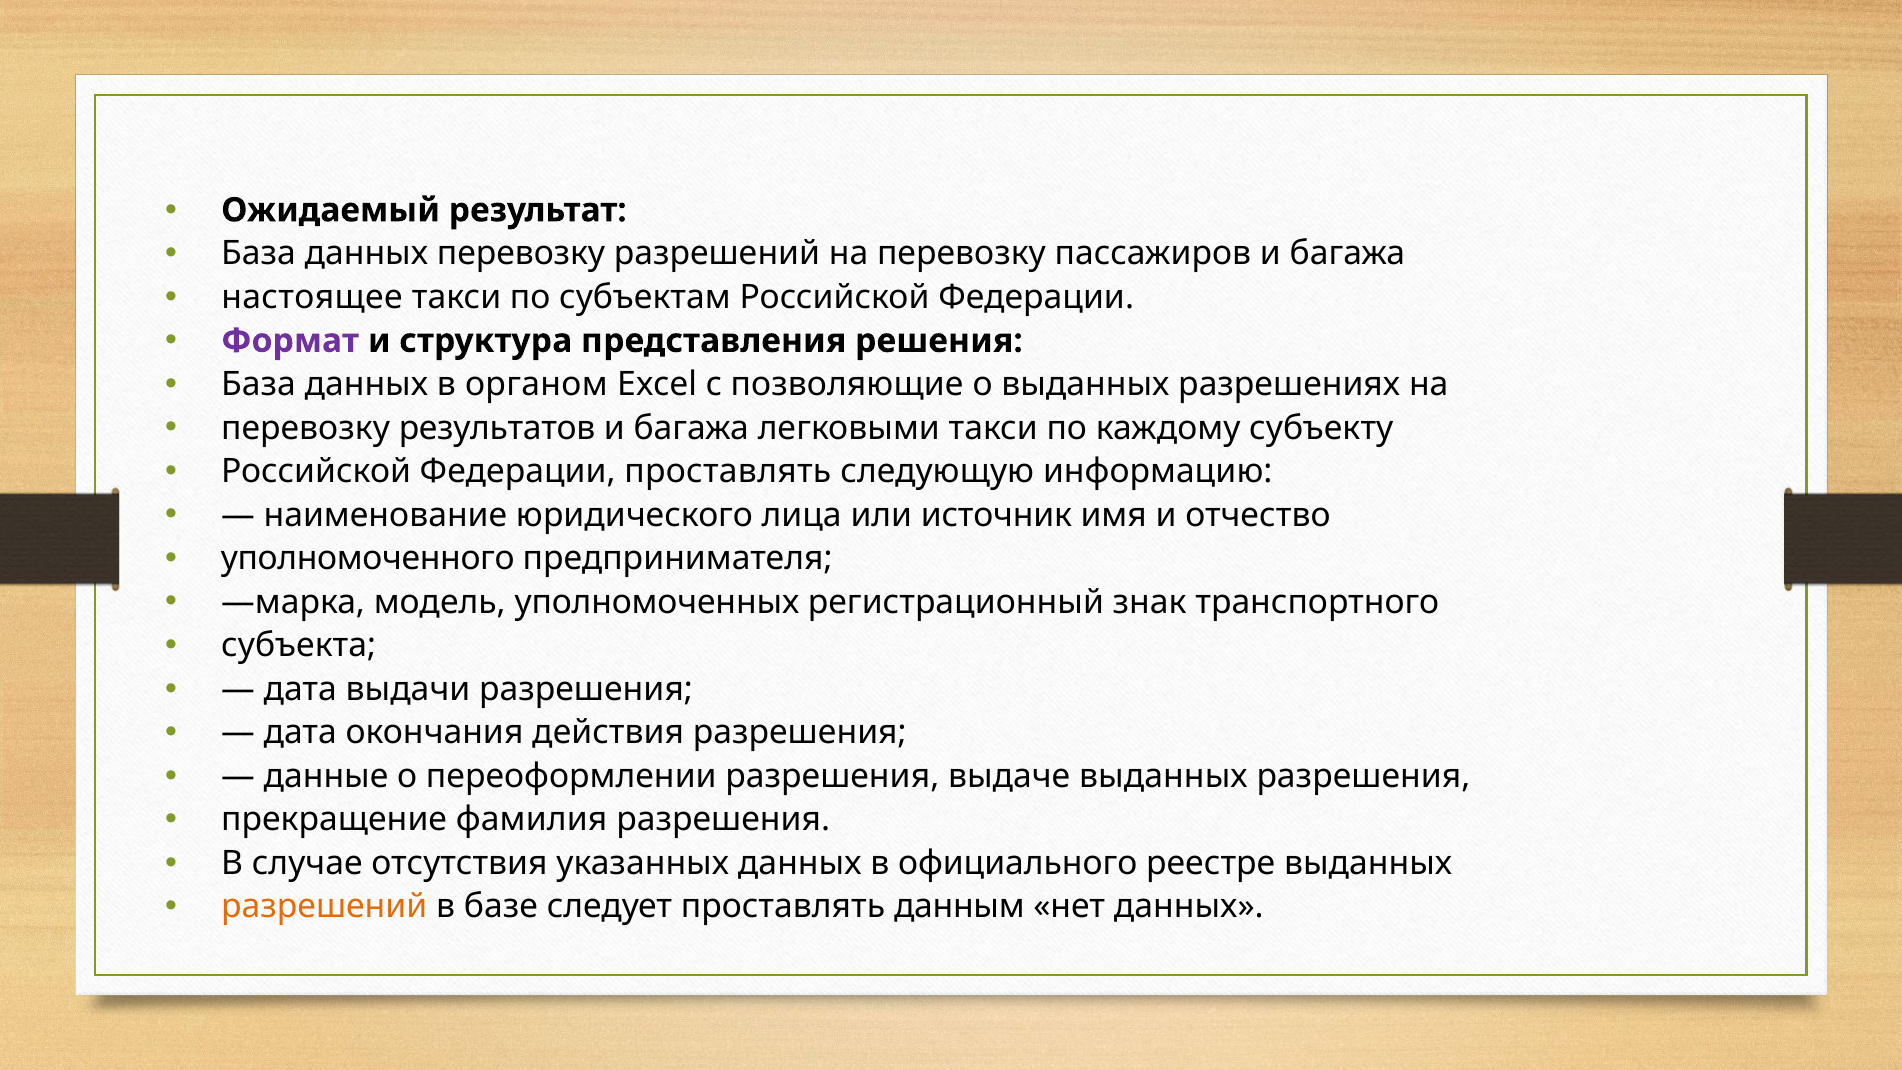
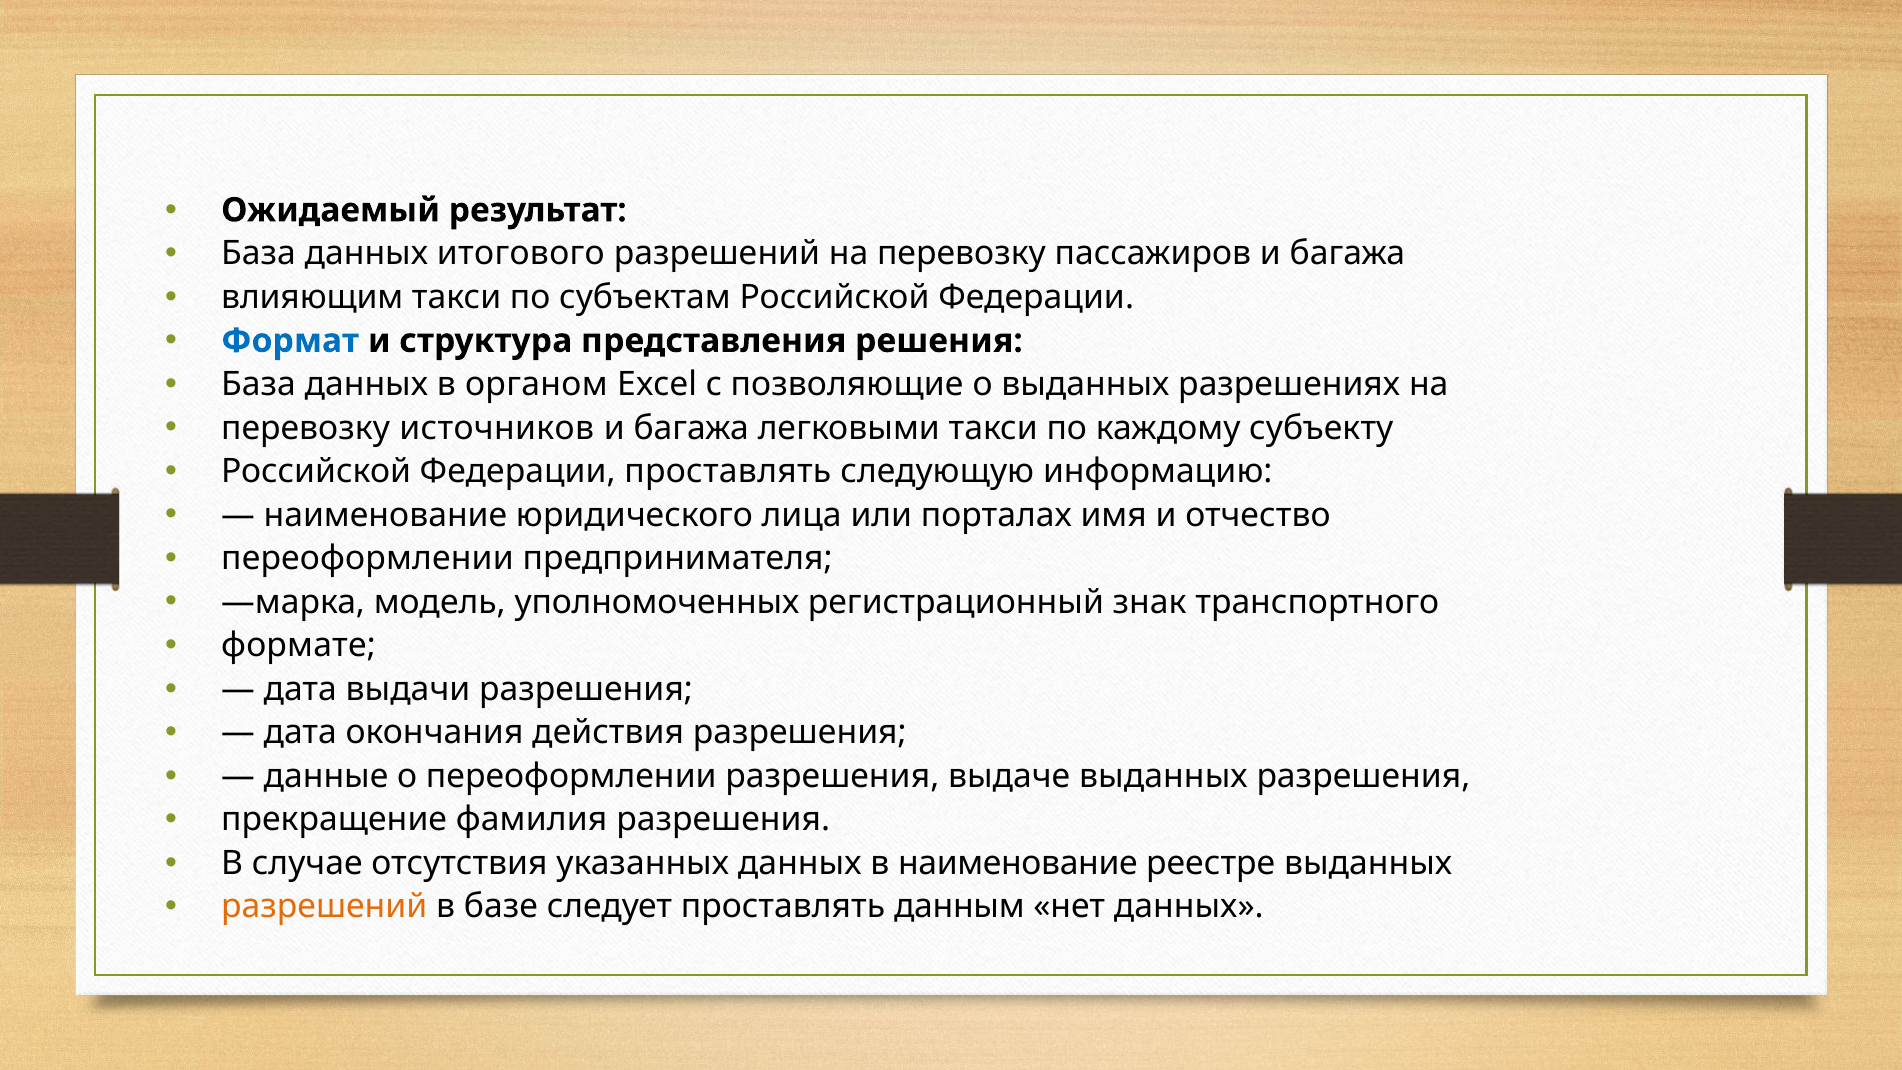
данных перевозку: перевозку -> итогового
настоящее: настоящее -> влияющим
Формат colour: purple -> blue
результатов: результатов -> источников
источник: источник -> порталах
уполномоченного at (368, 558): уполномоченного -> переоформлении
субъекта: субъекта -> формате
в официального: официального -> наименование
